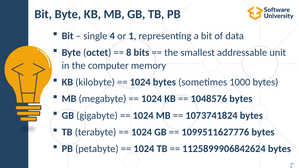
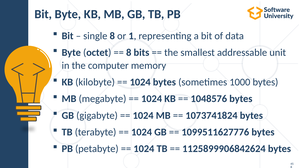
single 4: 4 -> 8
